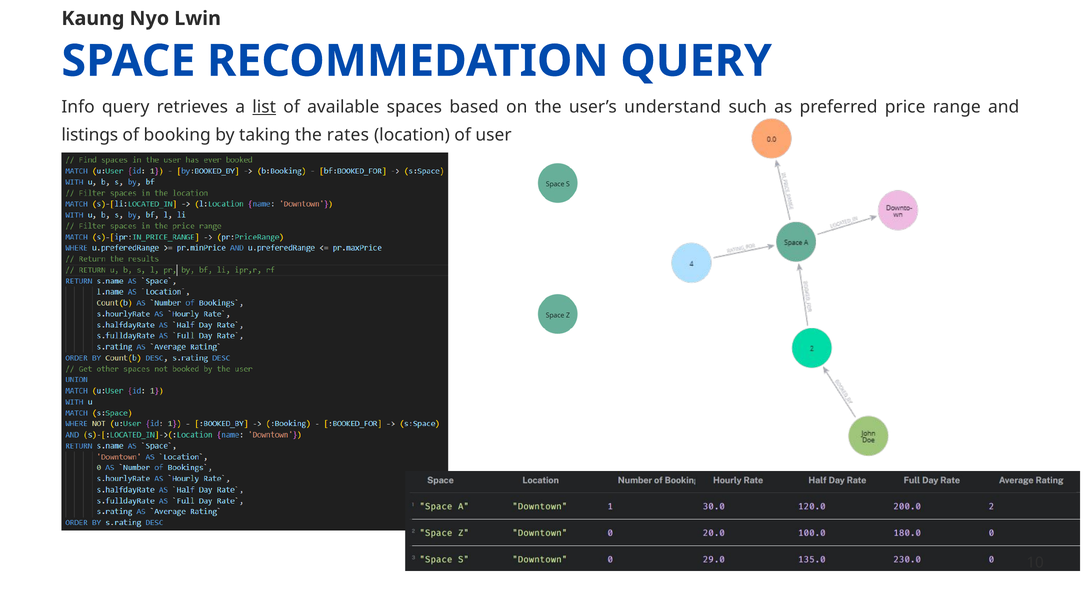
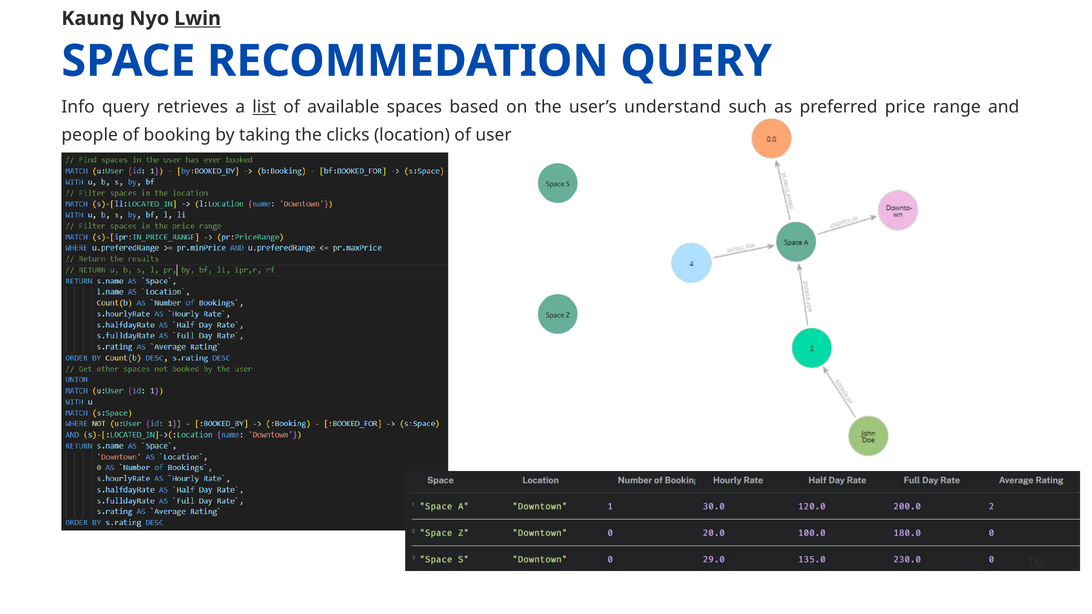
Lwin underline: none -> present
listings: listings -> people
rates: rates -> clicks
